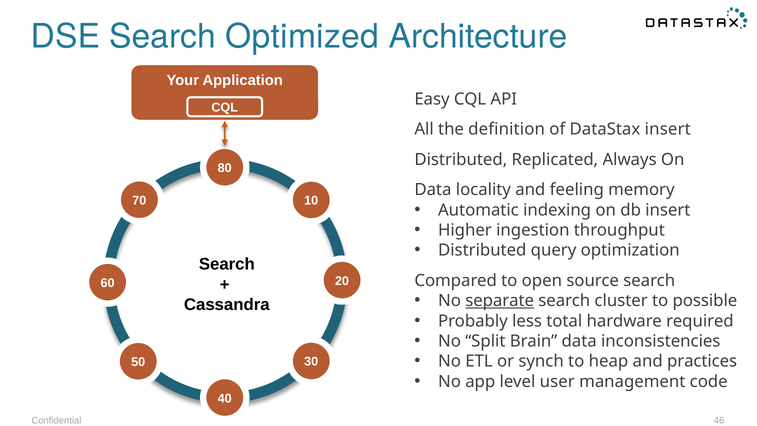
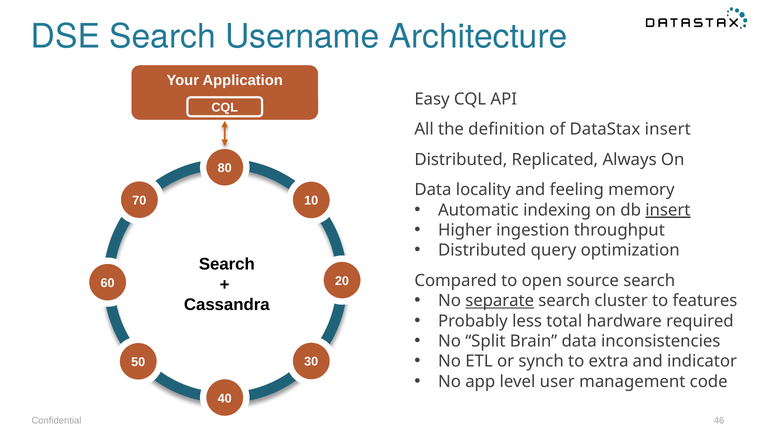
Optimized: Optimized -> Username
insert at (668, 210) underline: none -> present
possible: possible -> features
heap: heap -> extra
practices: practices -> indicator
